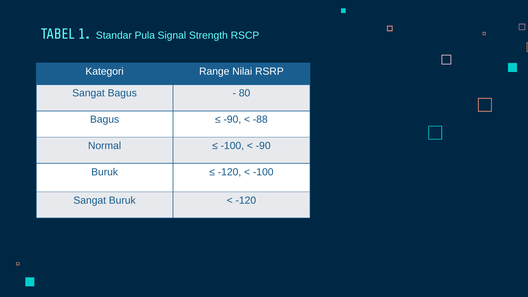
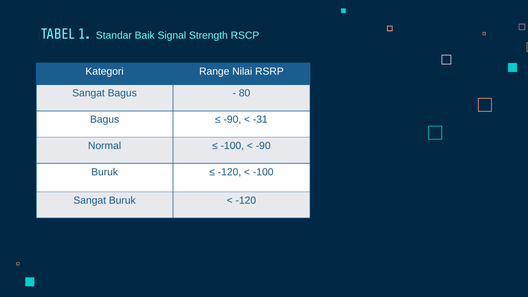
Pula: Pula -> Baik
-88: -88 -> -31
